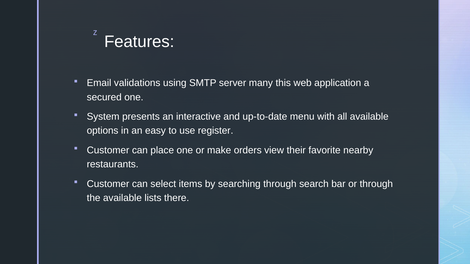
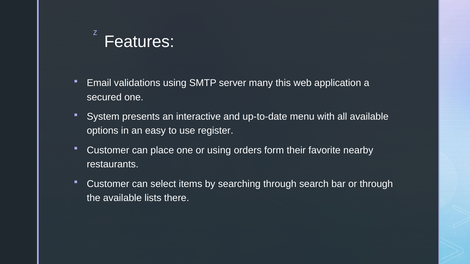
or make: make -> using
view: view -> form
